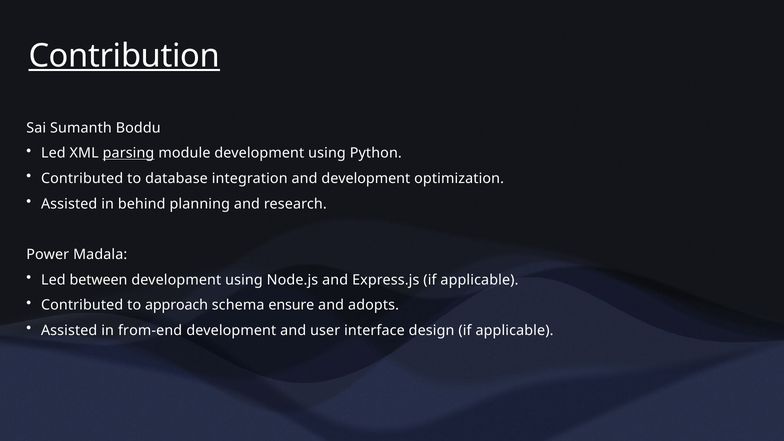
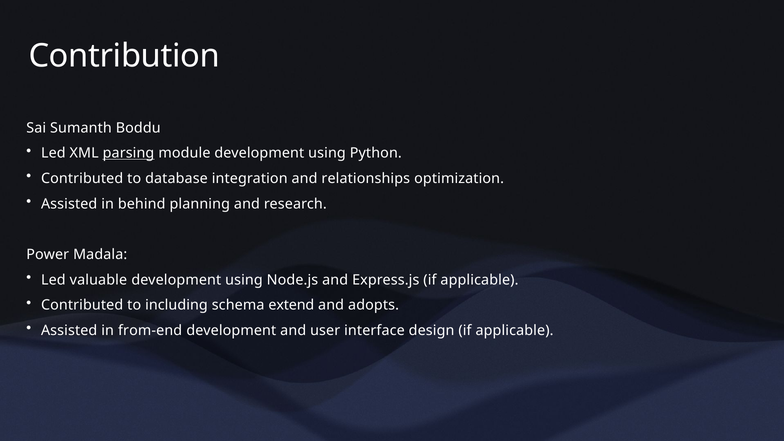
Contribution underline: present -> none
and development: development -> relationships
between: between -> valuable
approach: approach -> including
ensure: ensure -> extend
